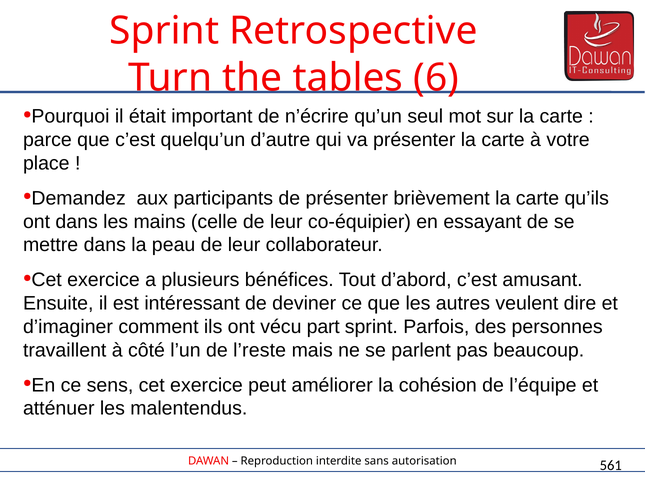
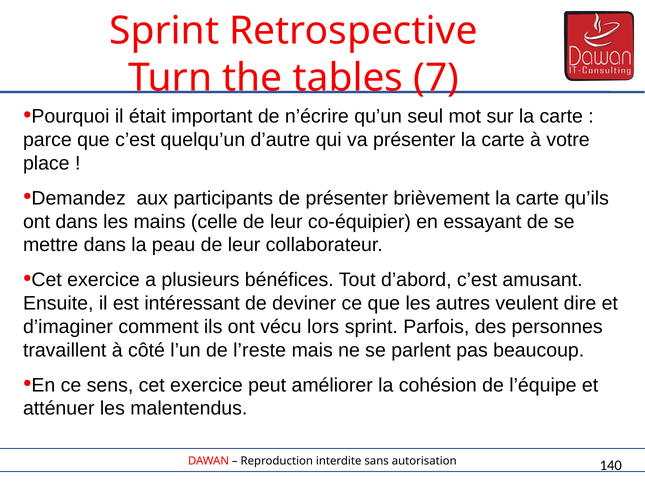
6: 6 -> 7
part: part -> lors
561: 561 -> 140
